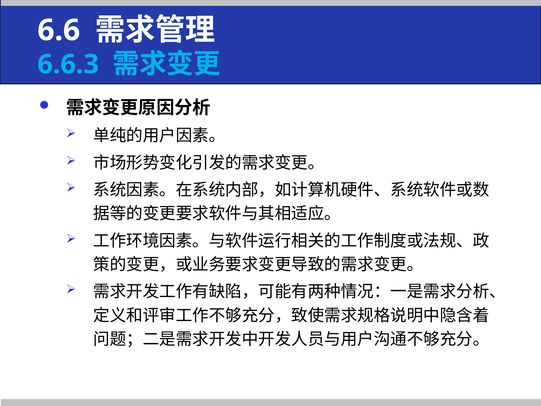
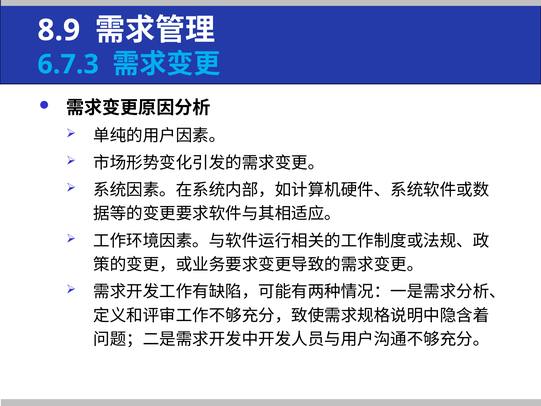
6.6: 6.6 -> 8.9
6.6.3: 6.6.3 -> 6.7.3
